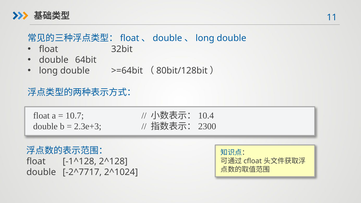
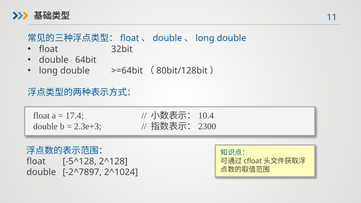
10.7: 10.7 -> 17.4
-1^128: -1^128 -> -5^128
-2^7717: -2^7717 -> -2^7897
